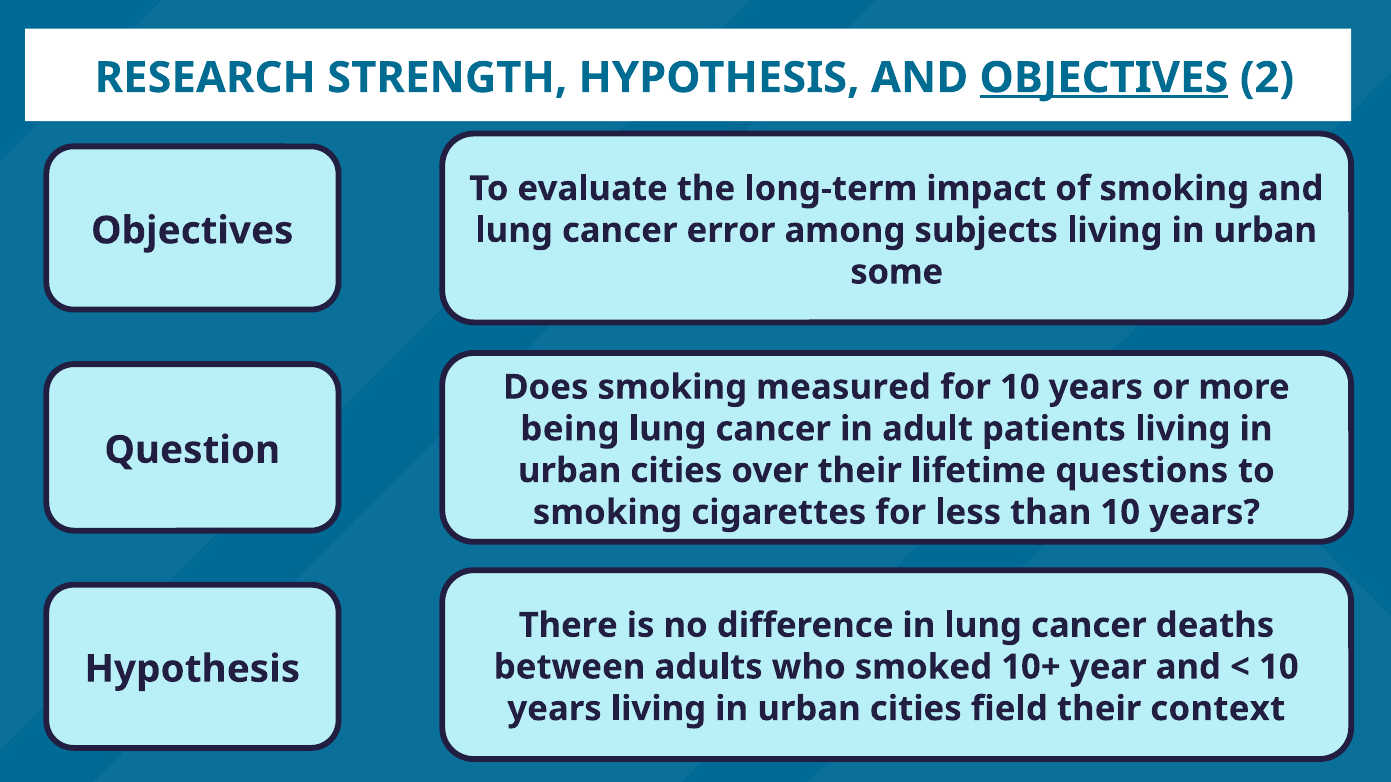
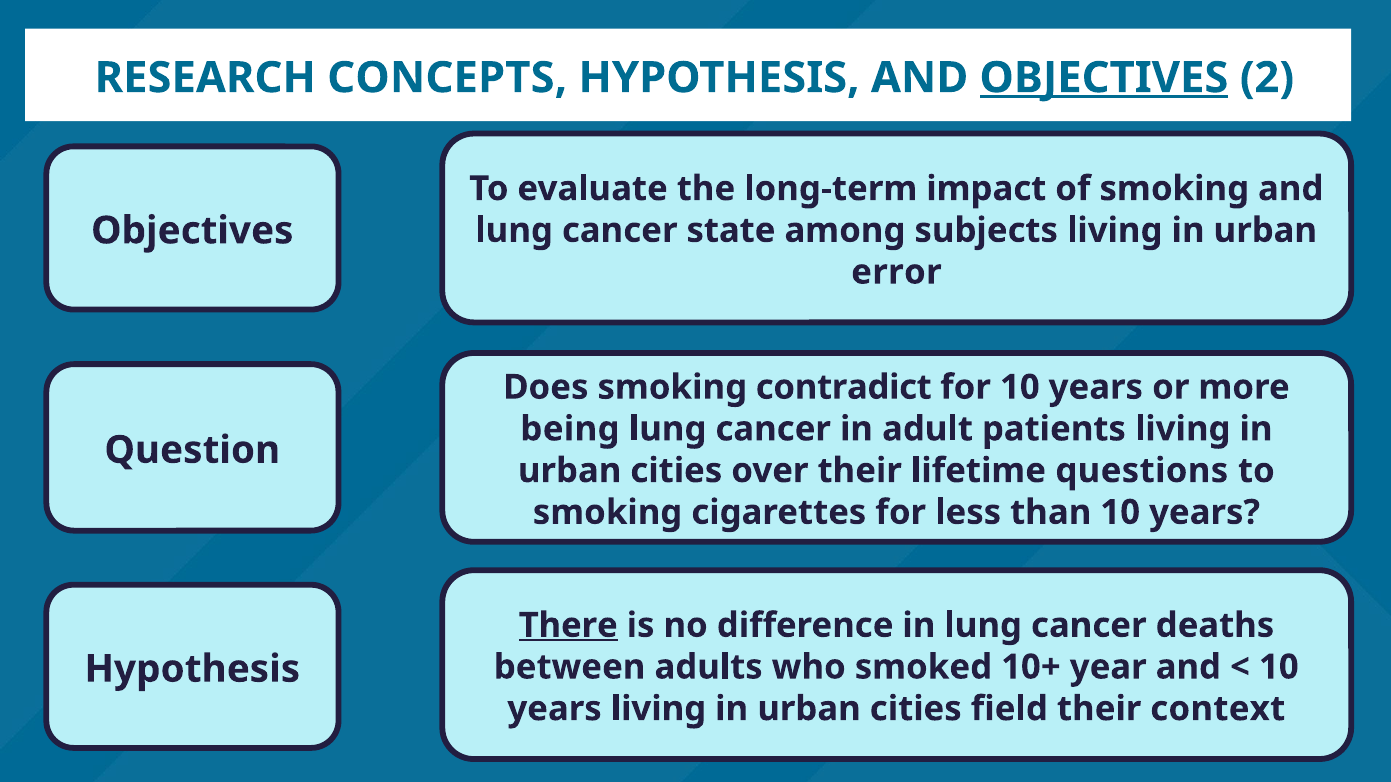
STRENGTH: STRENGTH -> CONCEPTS
error: error -> state
some: some -> error
measured: measured -> contradict
There underline: none -> present
